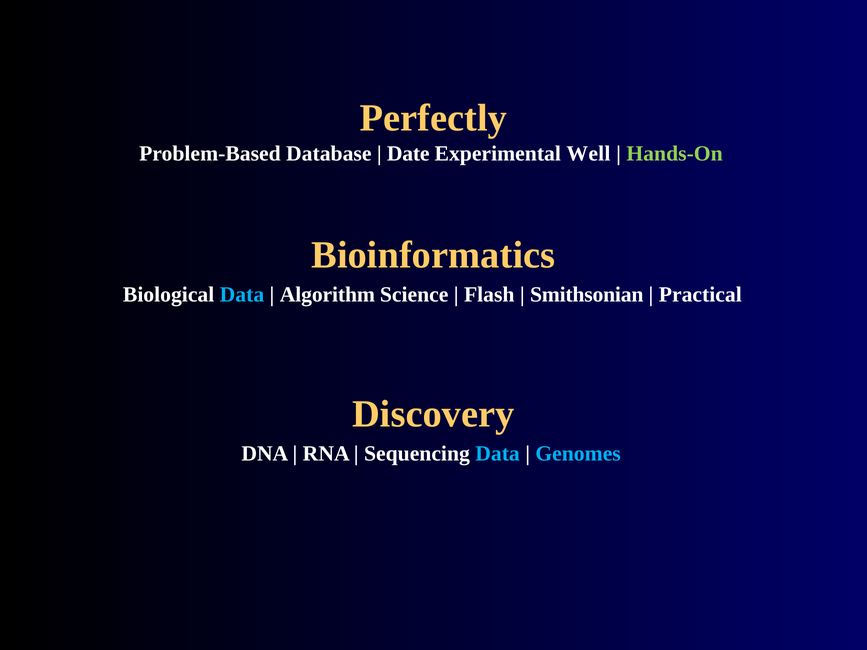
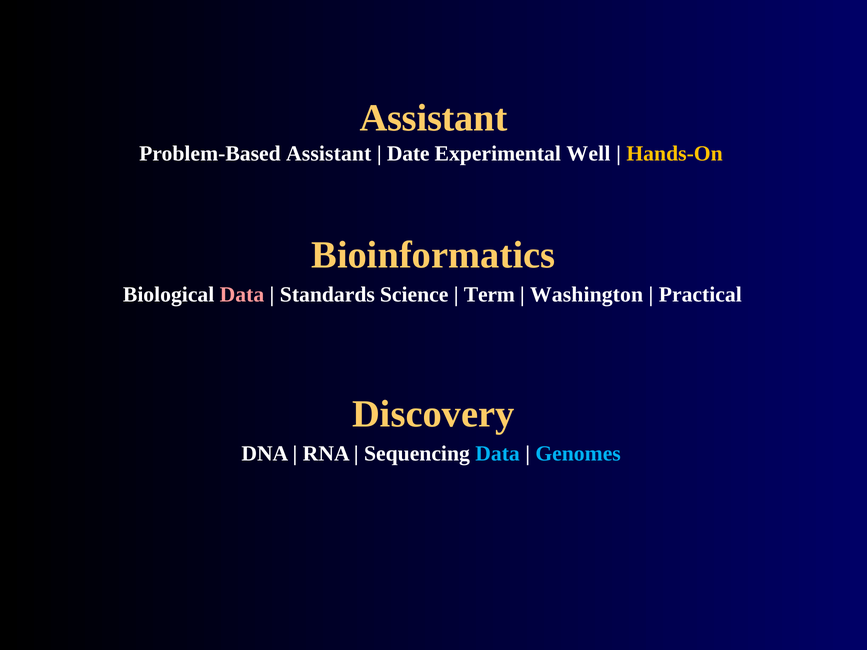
Perfectly at (433, 118): Perfectly -> Assistant
Problem-Based Database: Database -> Assistant
Hands-On colour: light green -> yellow
Data at (242, 295) colour: light blue -> pink
Algorithm: Algorithm -> Standards
Flash: Flash -> Term
Smithsonian: Smithsonian -> Washington
